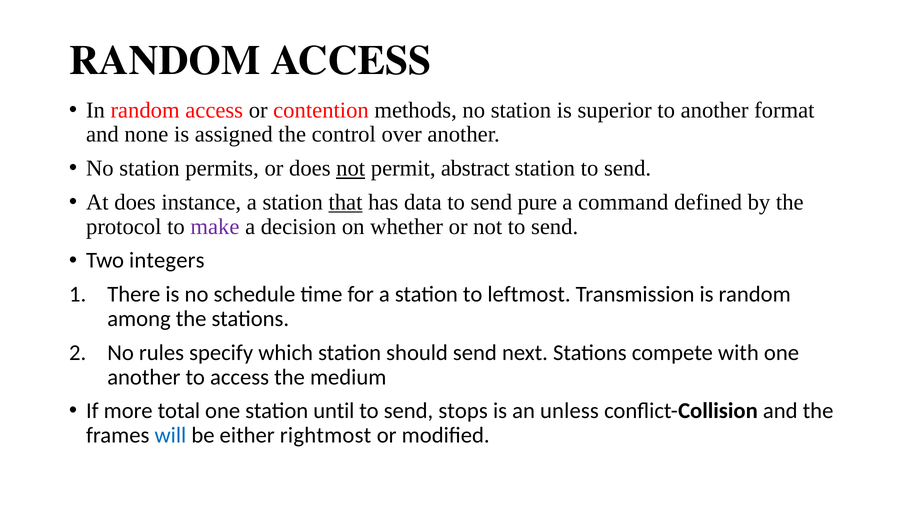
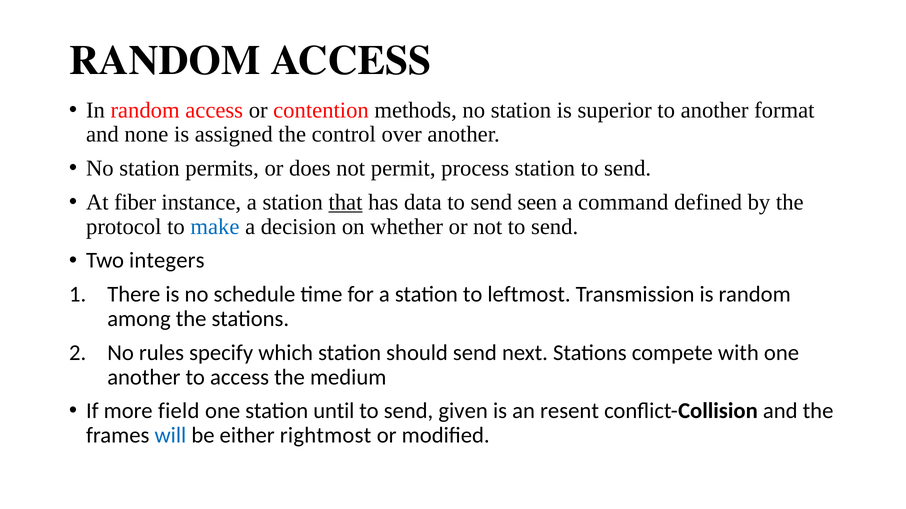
not at (351, 169) underline: present -> none
abstract: abstract -> process
At does: does -> fiber
pure: pure -> seen
make colour: purple -> blue
total: total -> field
stops: stops -> given
unless: unless -> resent
